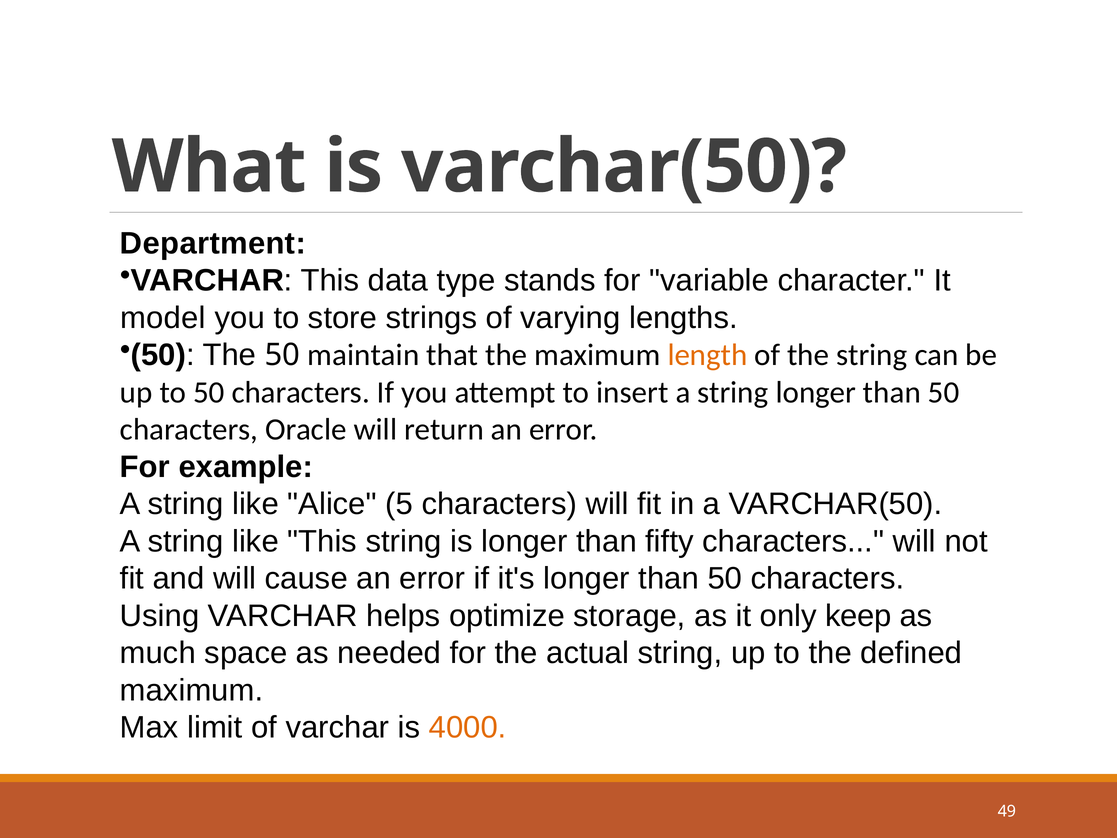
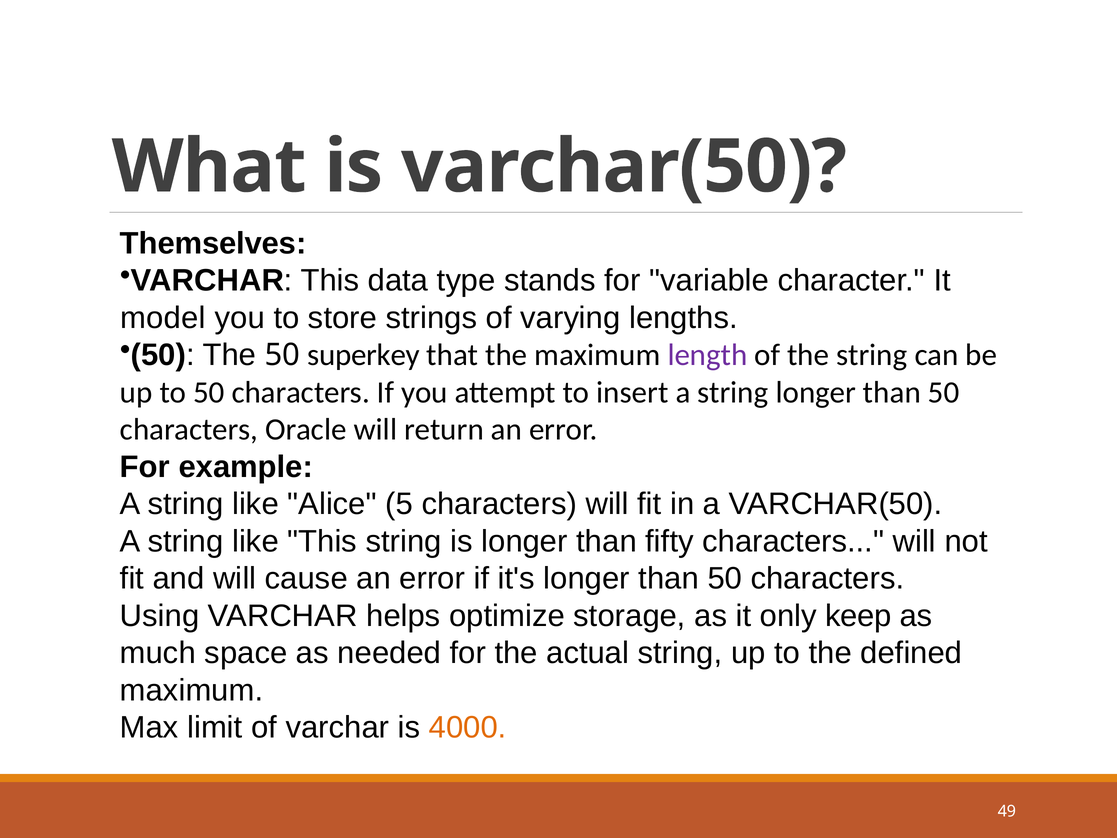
Department: Department -> Themselves
maintain: maintain -> superkey
length colour: orange -> purple
